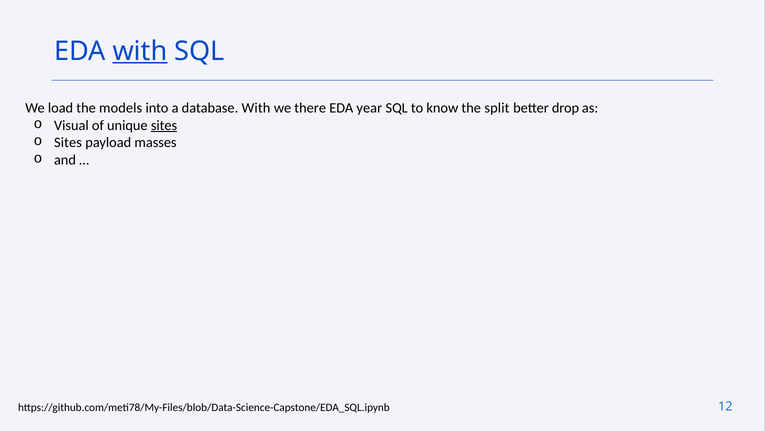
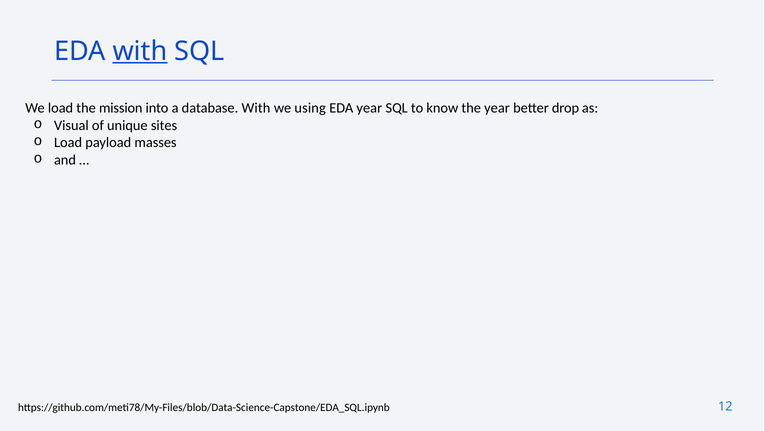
models: models -> mission
there: there -> using
the split: split -> year
sites at (164, 125) underline: present -> none
Sites at (68, 142): Sites -> Load
